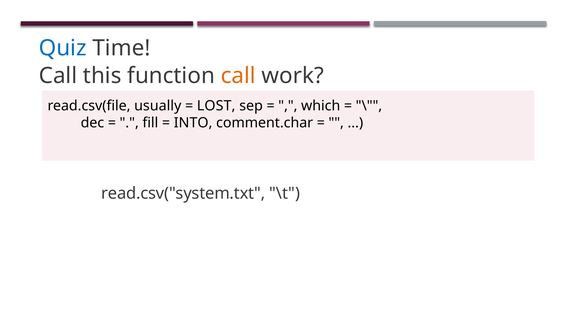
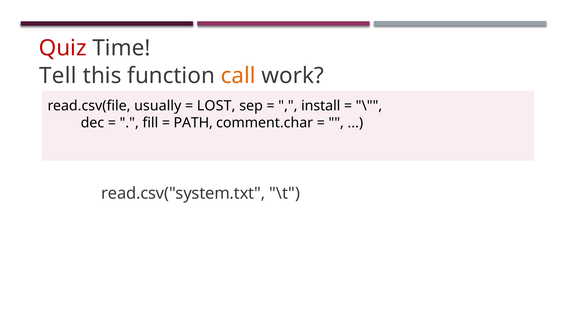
Quiz colour: blue -> red
Call at (58, 76): Call -> Tell
which: which -> install
INTO: INTO -> PATH
